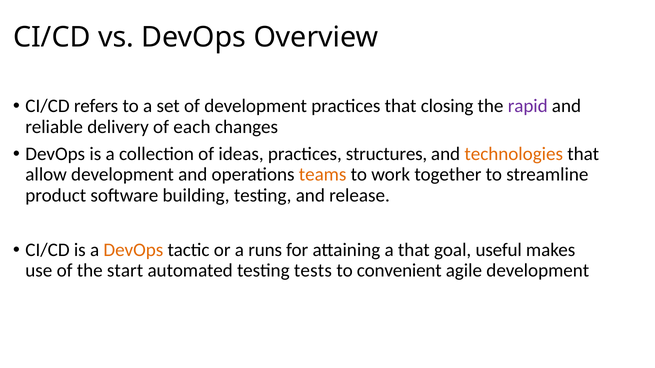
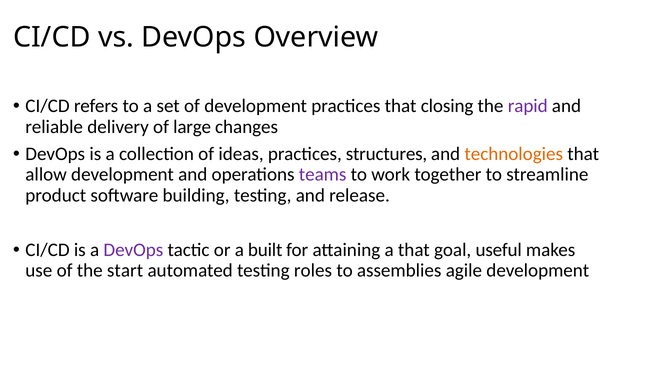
each: each -> large
teams colour: orange -> purple
DevOps at (133, 250) colour: orange -> purple
runs: runs -> built
tests: tests -> roles
convenient: convenient -> assemblies
